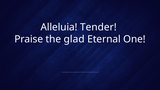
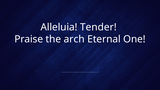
glad: glad -> arch
